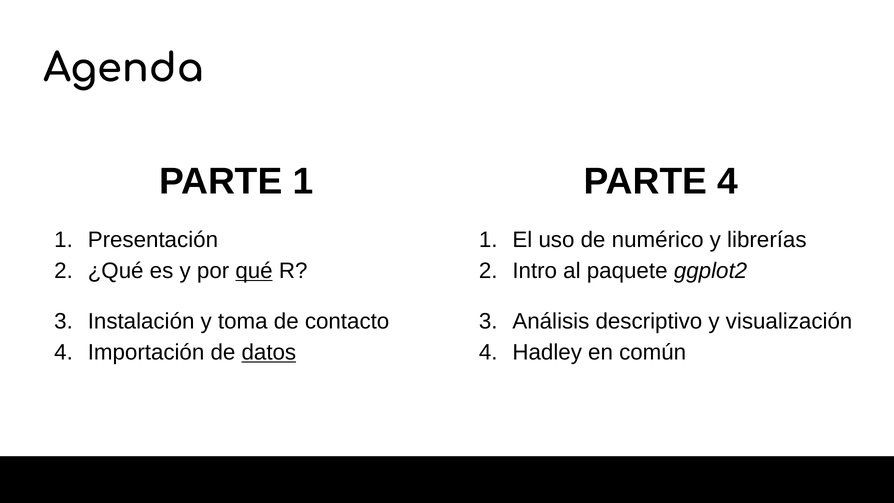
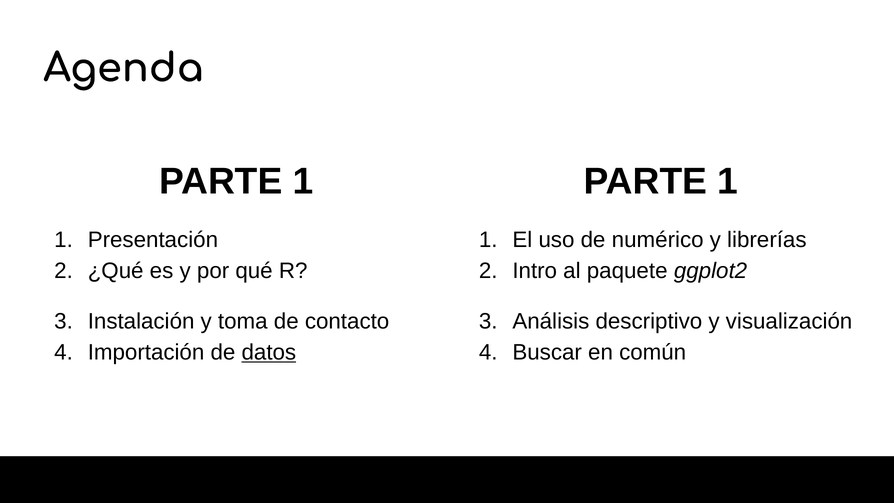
4 at (728, 181): 4 -> 1
qué underline: present -> none
Hadley: Hadley -> Buscar
